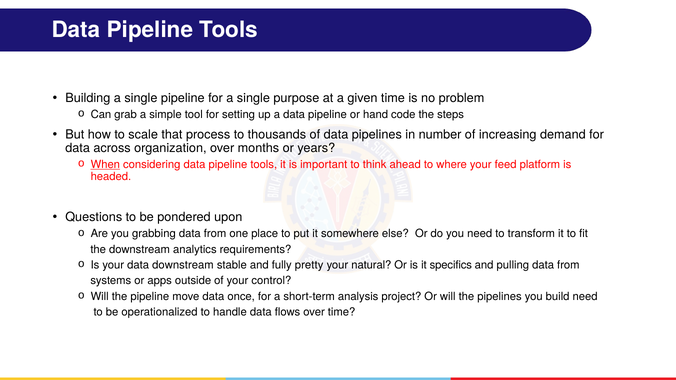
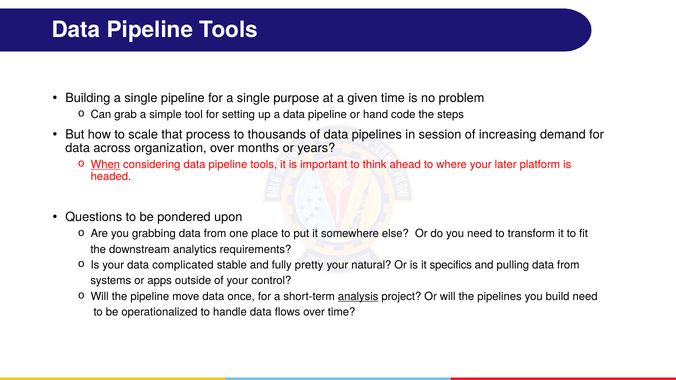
number: number -> session
feed: feed -> later
data downstream: downstream -> complicated
analysis underline: none -> present
